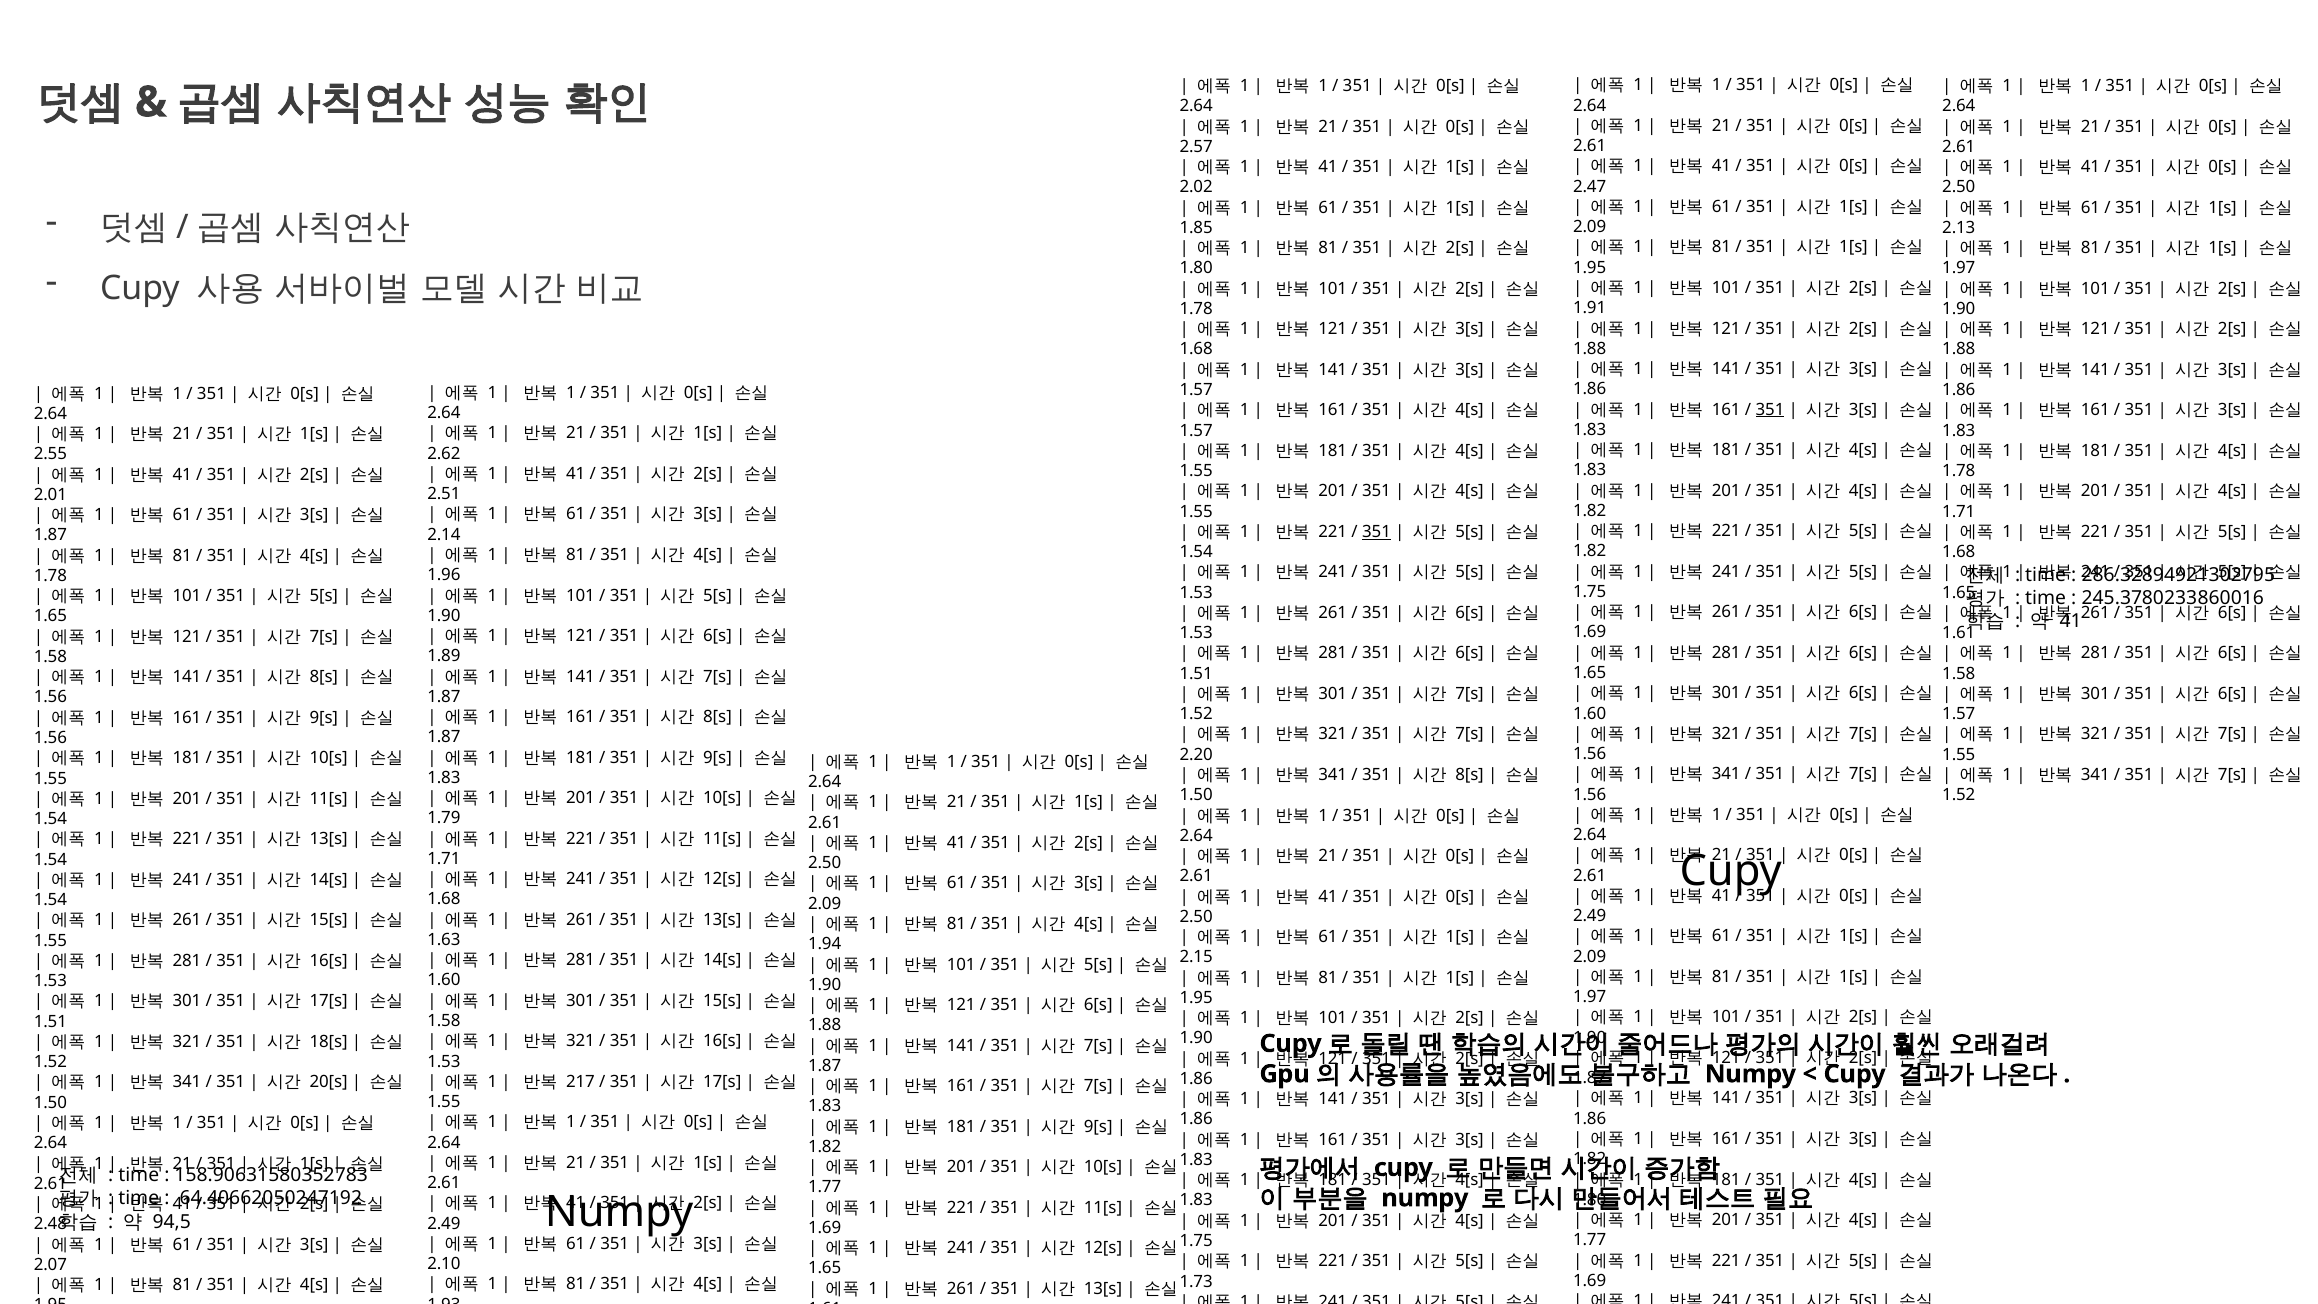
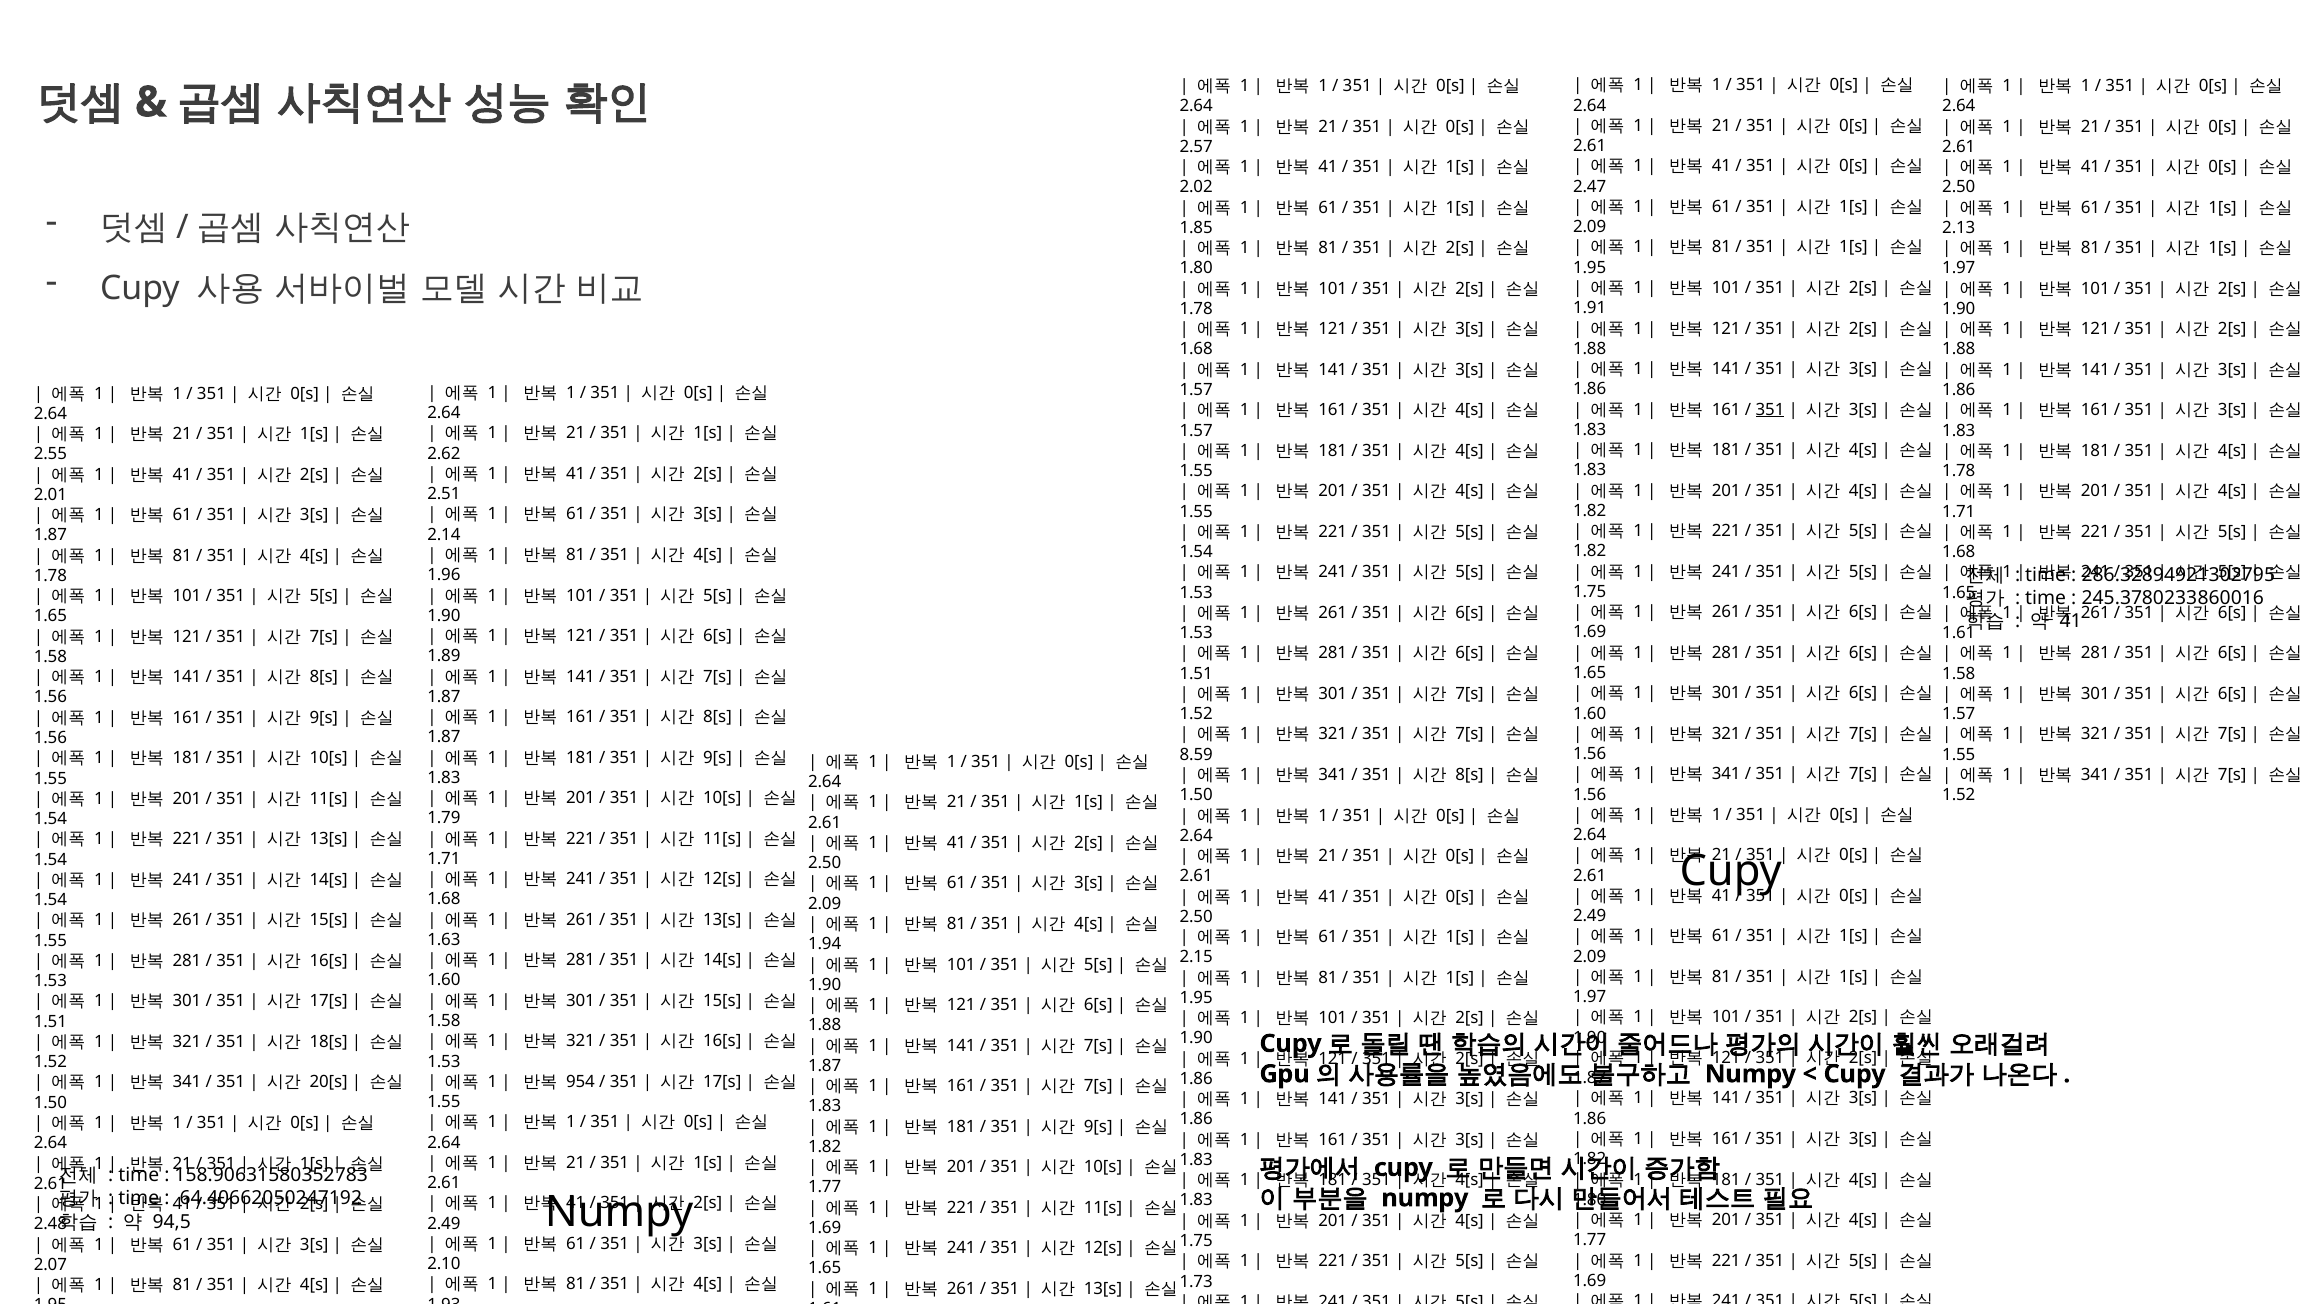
351 at (1376, 532) underline: present -> none
2.20: 2.20 -> 8.59
217: 217 -> 954
